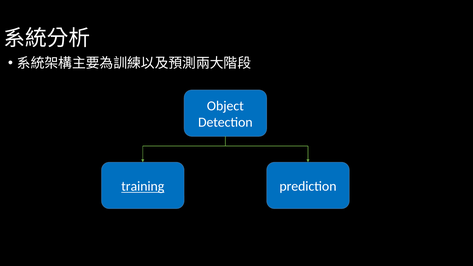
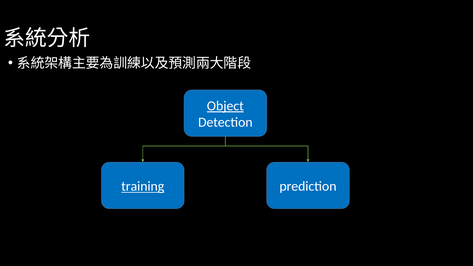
Object underline: none -> present
